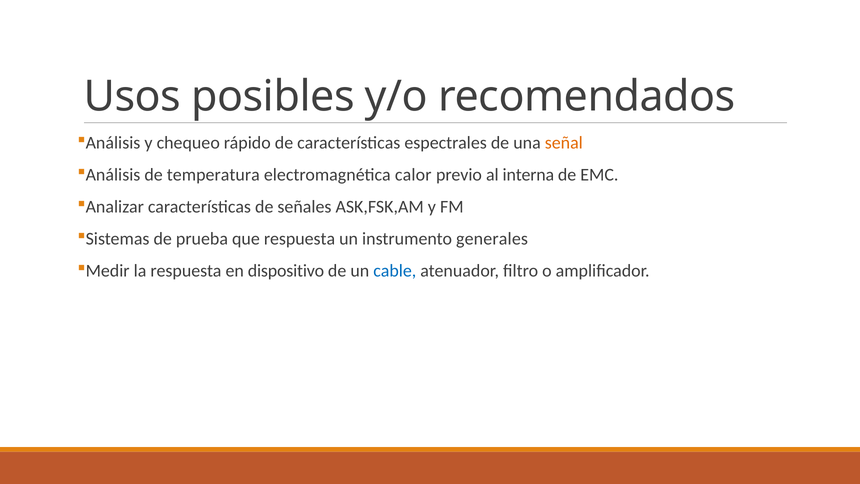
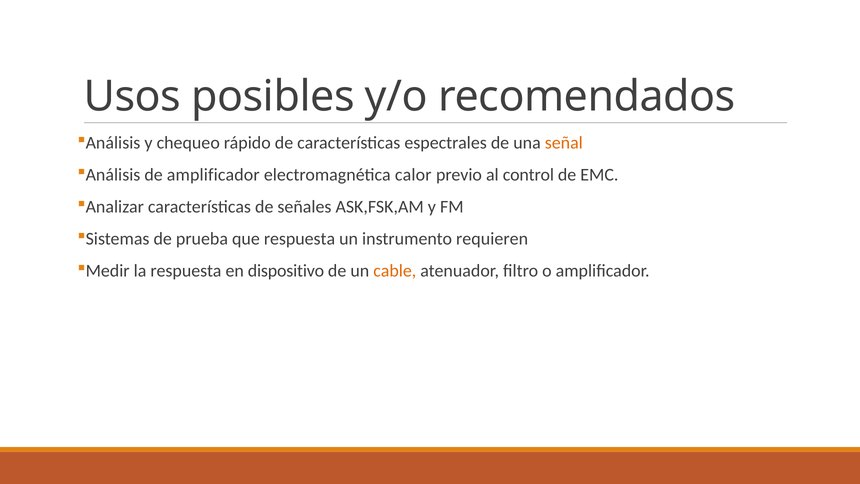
de temperatura: temperatura -> amplificador
interna: interna -> control
generales: generales -> requieren
cable colour: blue -> orange
